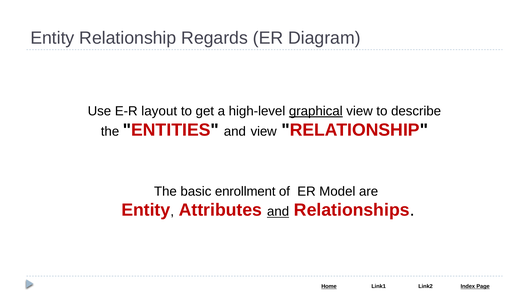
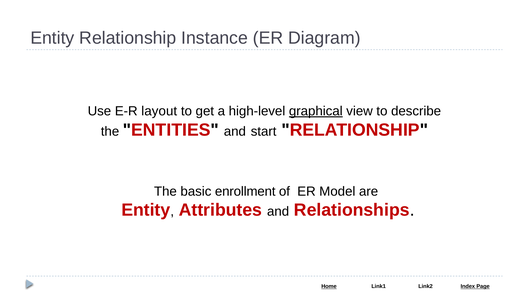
Regards: Regards -> Instance
and view: view -> start
and at (278, 211) underline: present -> none
